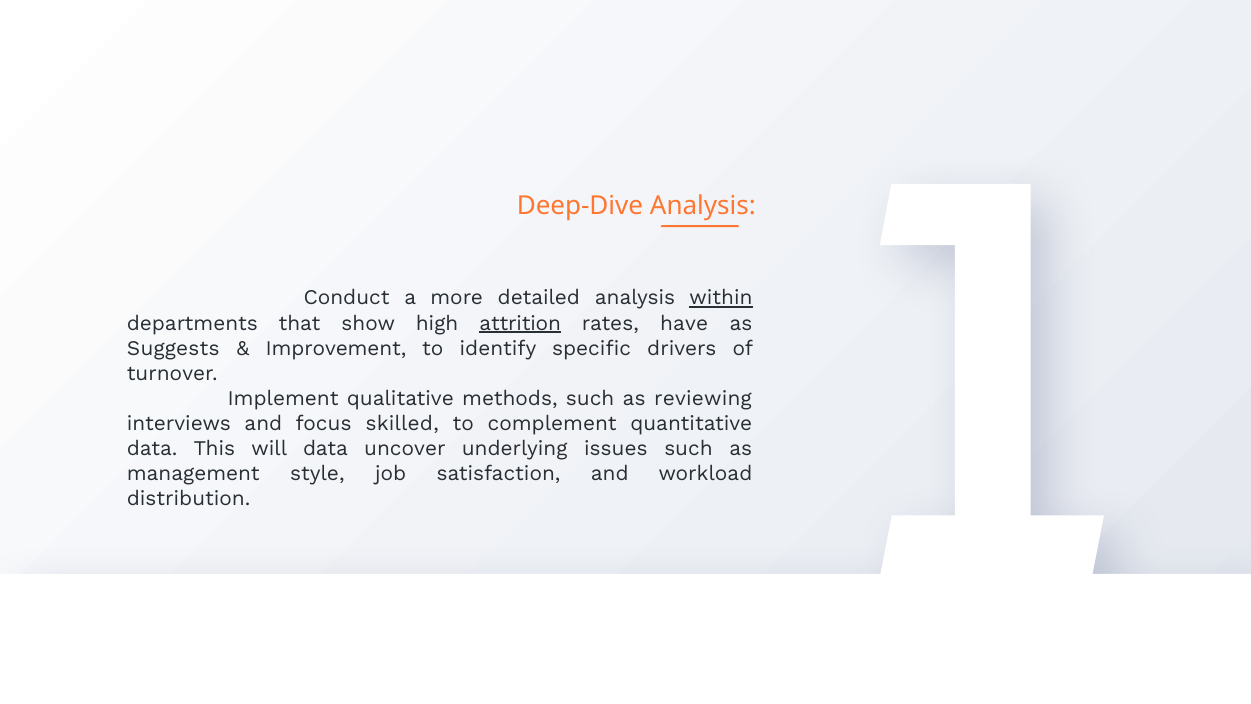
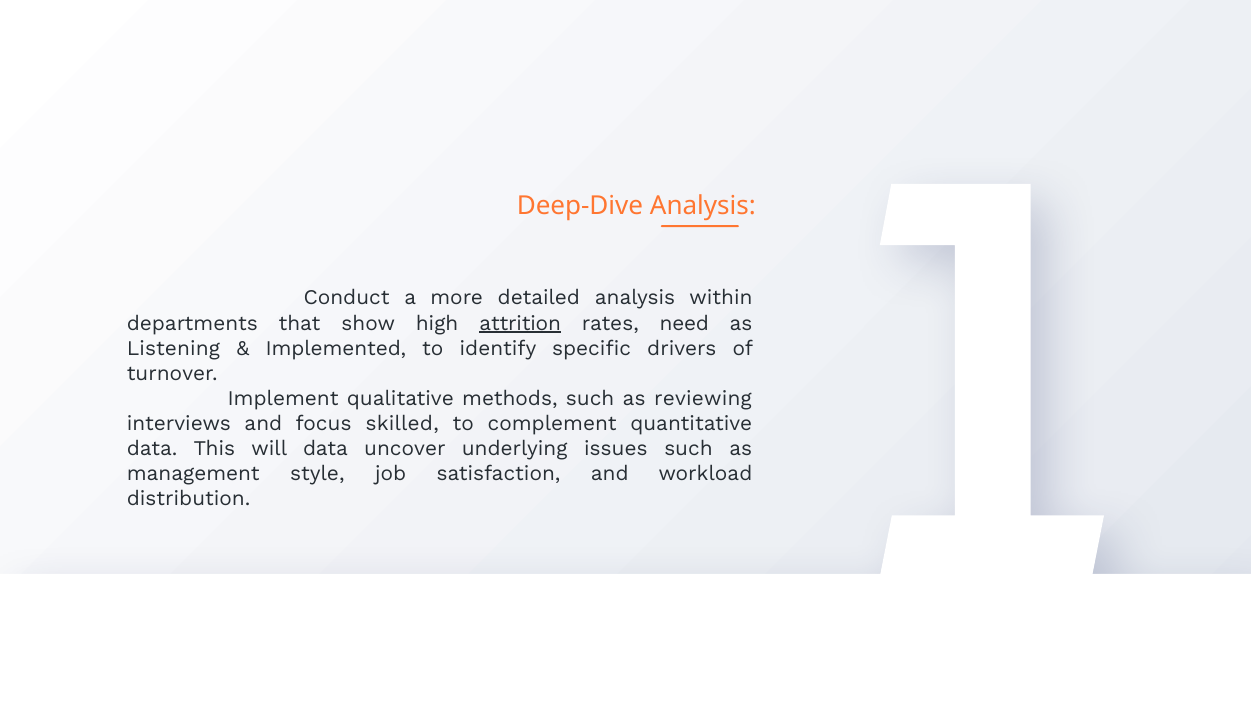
within underline: present -> none
have: have -> need
Suggests: Suggests -> Listening
Improvement: Improvement -> Implemented
